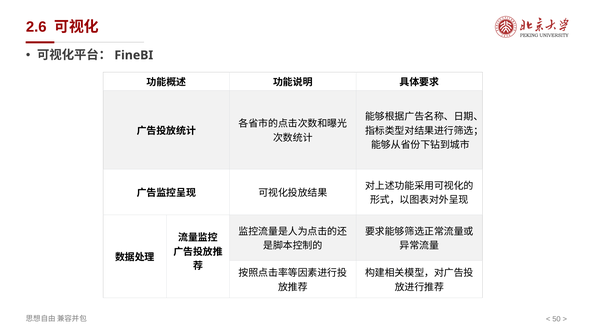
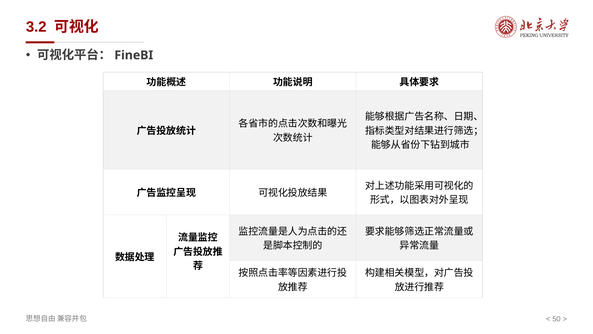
2.6: 2.6 -> 3.2
